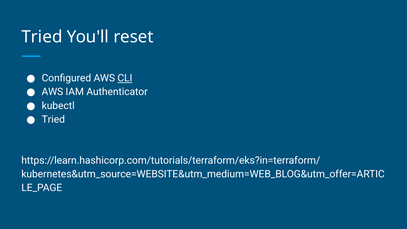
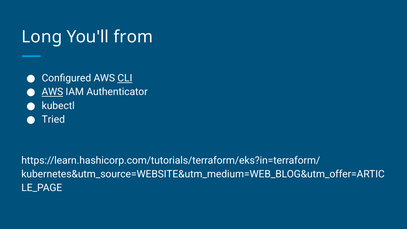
Tried at (42, 37): Tried -> Long
reset: reset -> from
AWS at (52, 92) underline: none -> present
